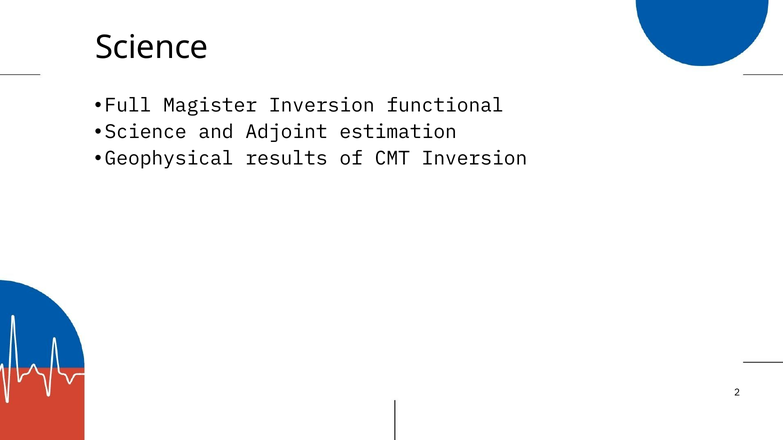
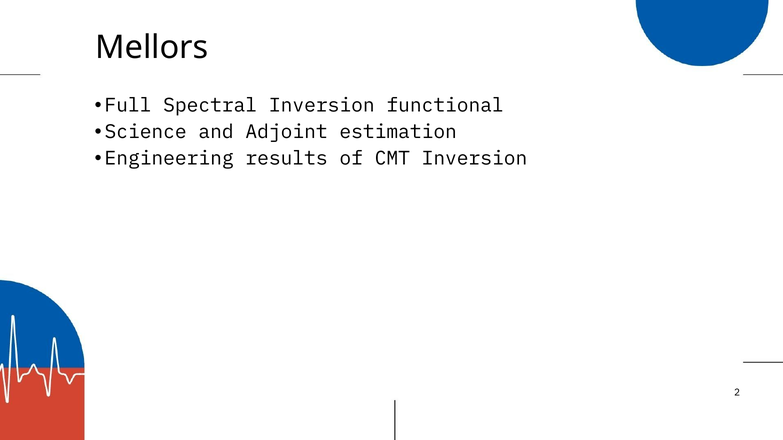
Science at (152, 48): Science -> Mellors
Magister: Magister -> Spectral
Geophysical: Geophysical -> Engineering
